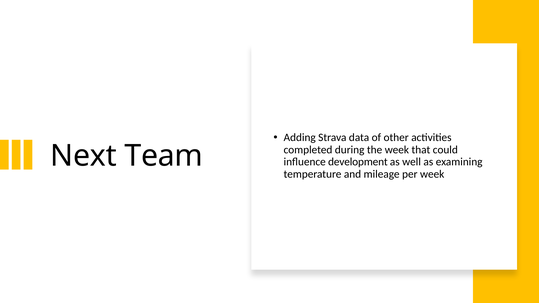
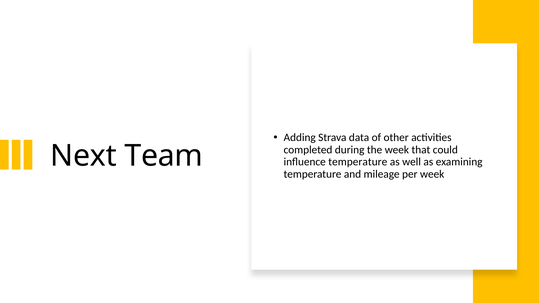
influence development: development -> temperature
